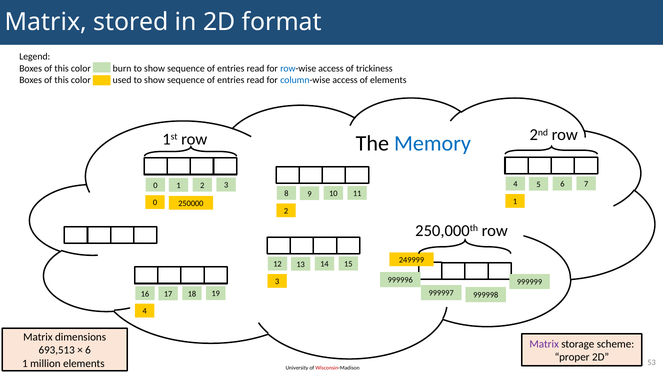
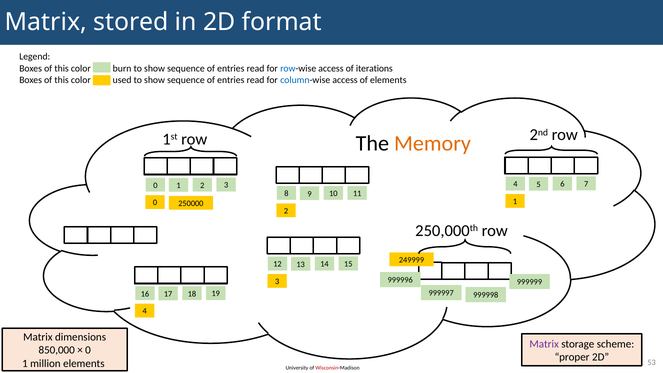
trickiness: trickiness -> iterations
Memory colour: blue -> orange
693,513: 693,513 -> 850,000
6 at (88, 350): 6 -> 0
